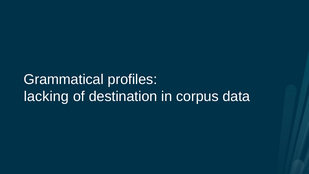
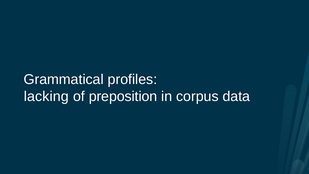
destination: destination -> preposition
